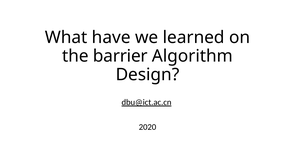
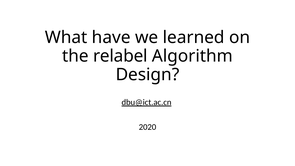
barrier: barrier -> relabel
